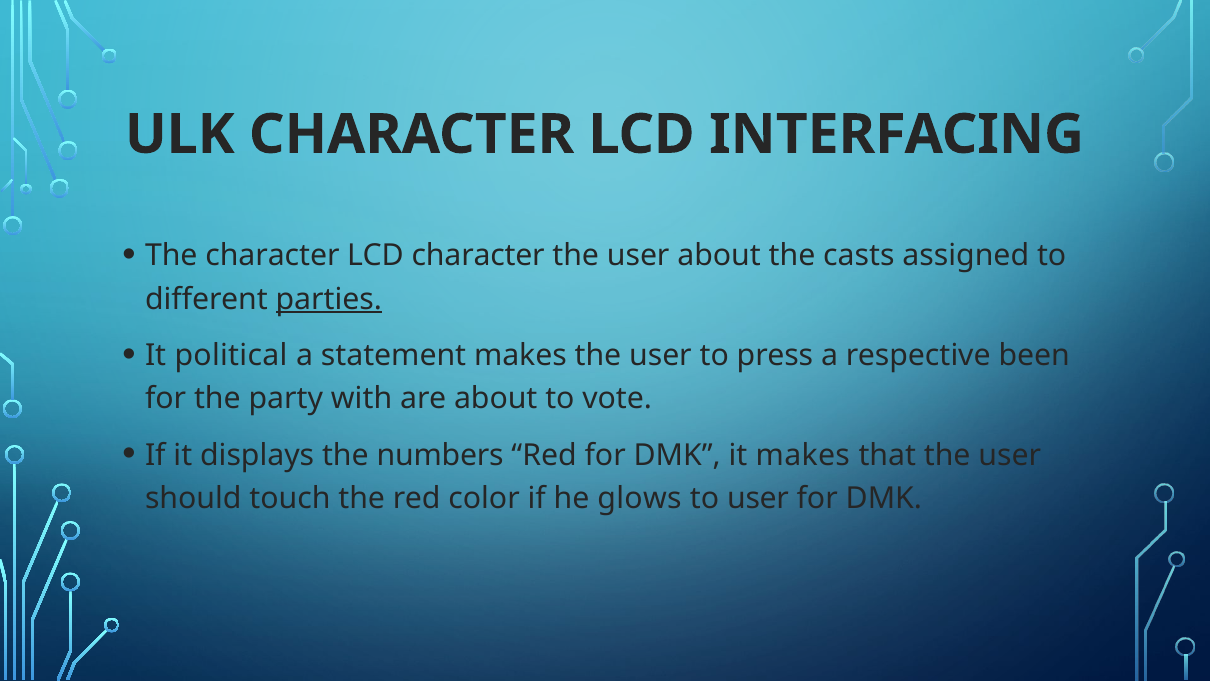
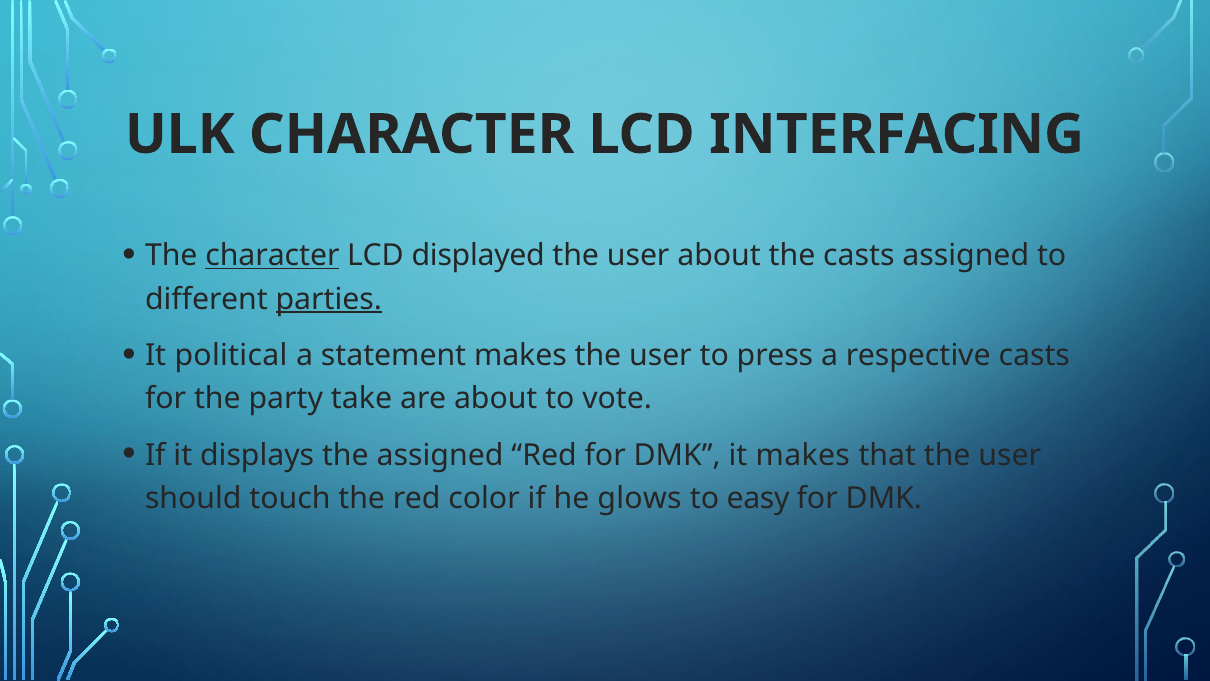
character at (272, 255) underline: none -> present
LCD character: character -> displayed
respective been: been -> casts
with: with -> take
the numbers: numbers -> assigned
to user: user -> easy
